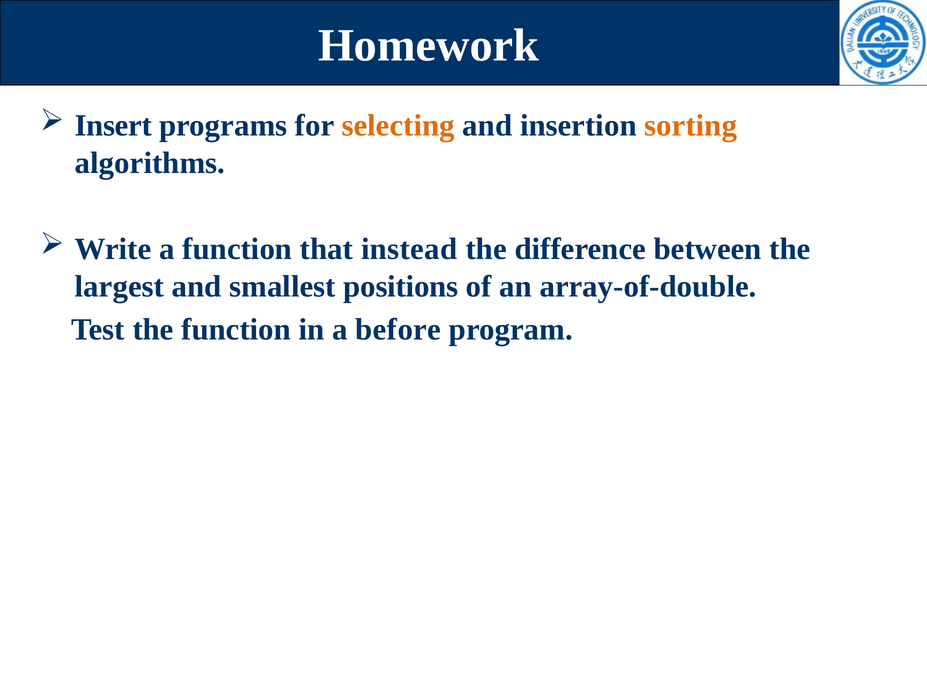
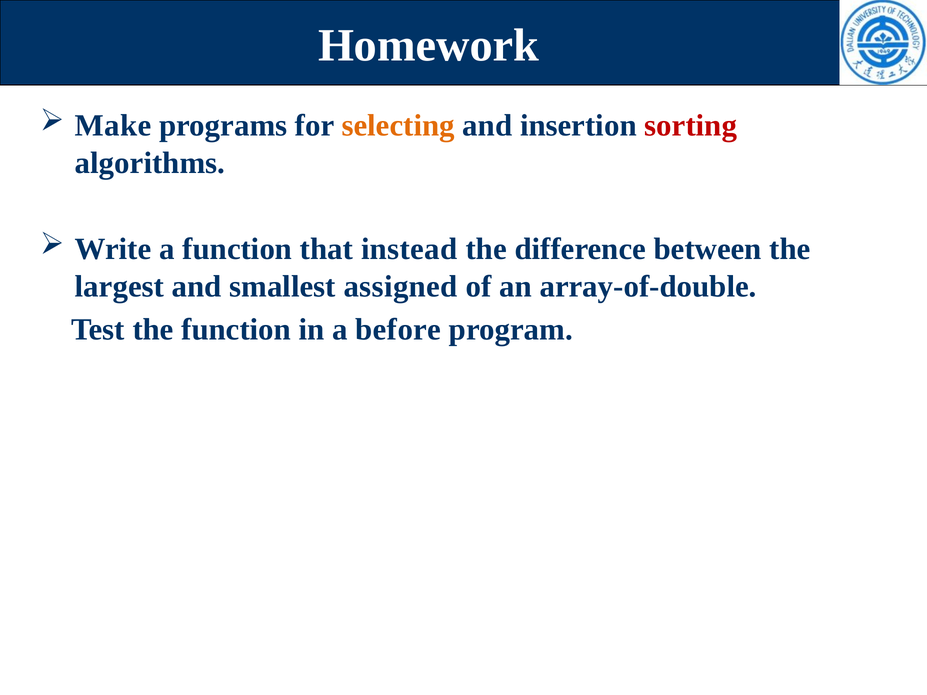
Insert: Insert -> Make
sorting colour: orange -> red
positions: positions -> assigned
